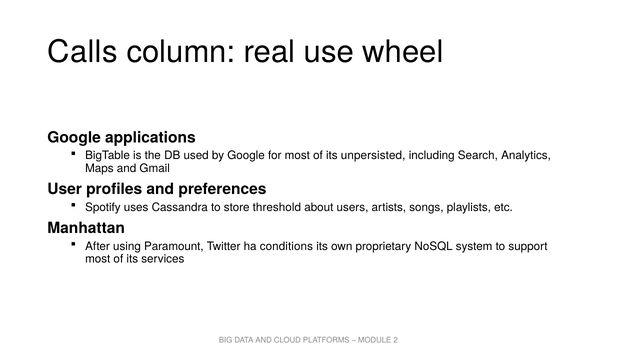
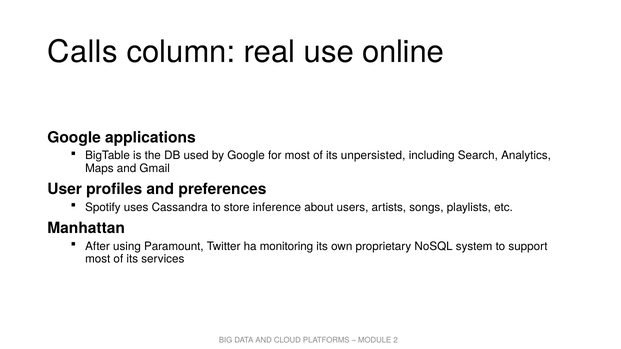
wheel: wheel -> online
threshold: threshold -> inference
conditions: conditions -> monitoring
